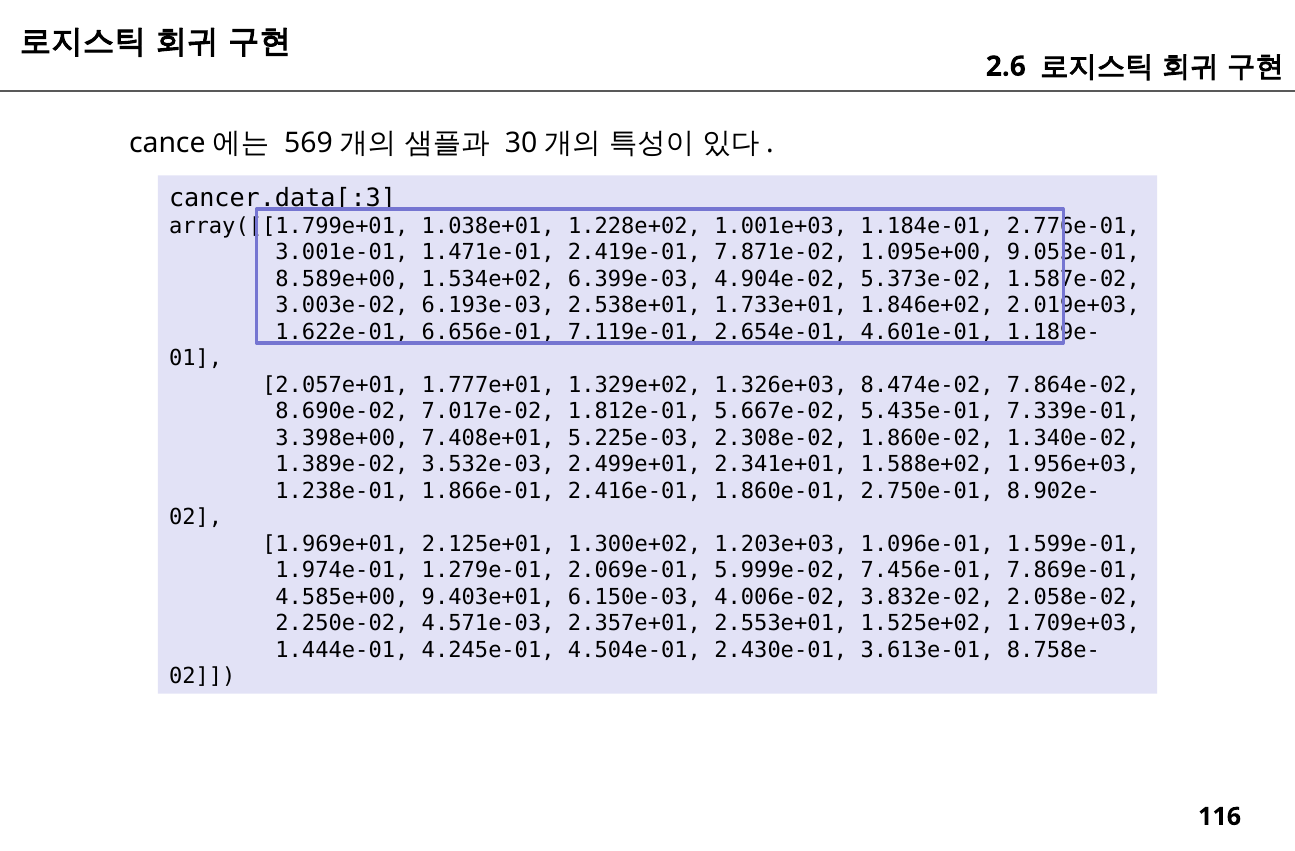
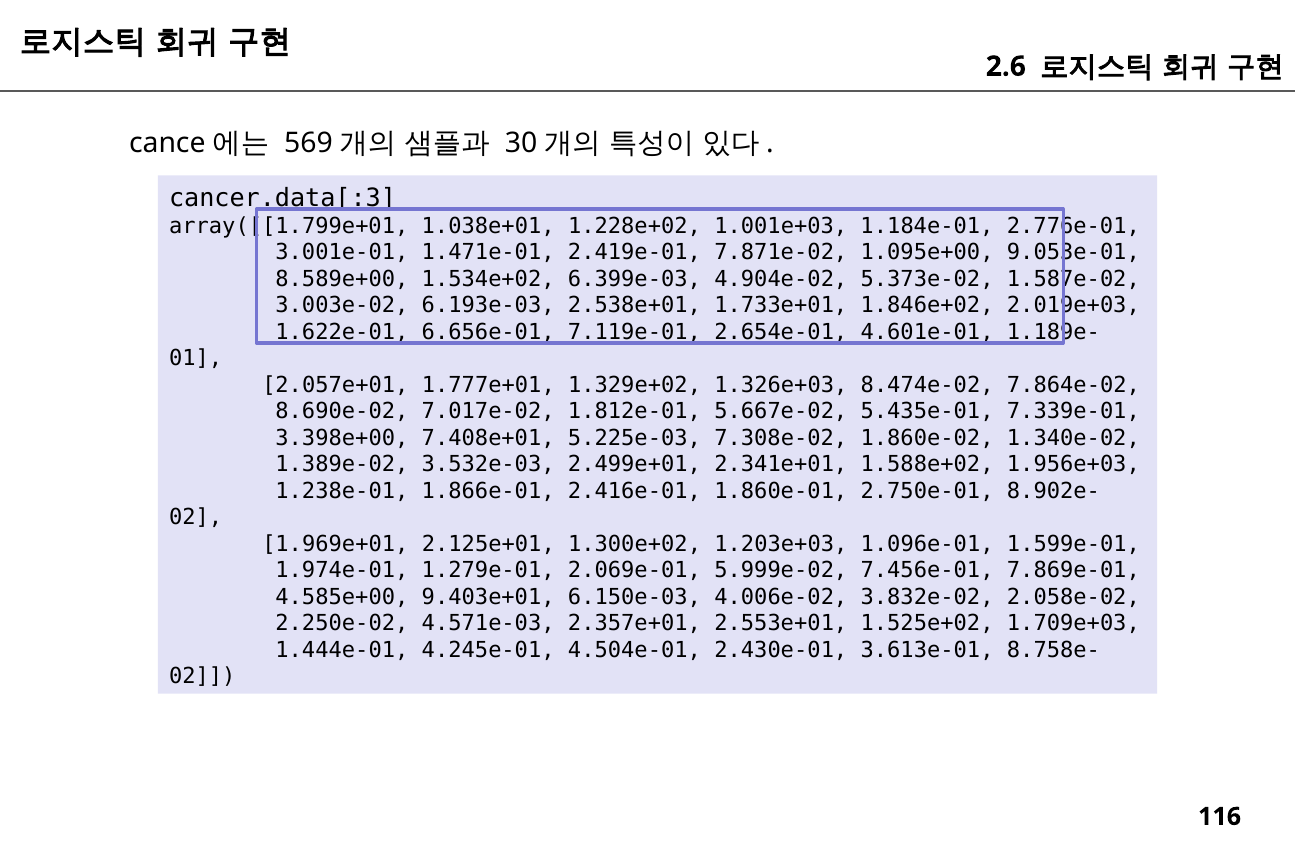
2.308e-02: 2.308e-02 -> 7.308e-02
